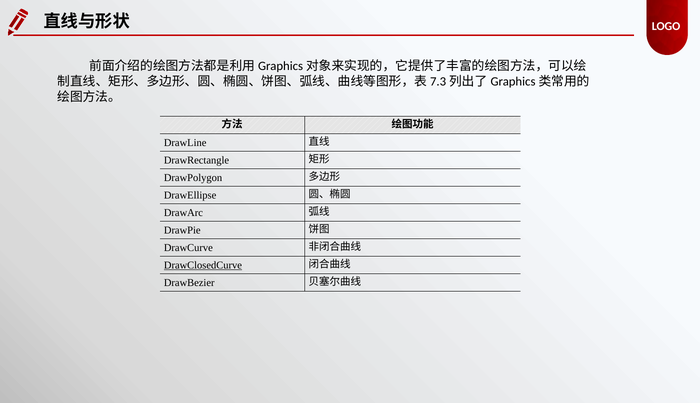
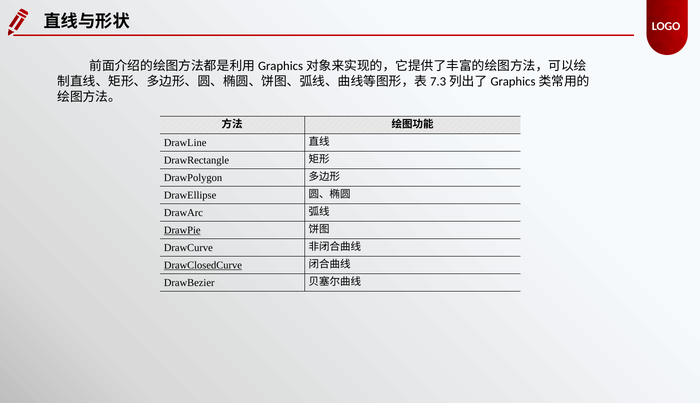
DrawPie underline: none -> present
